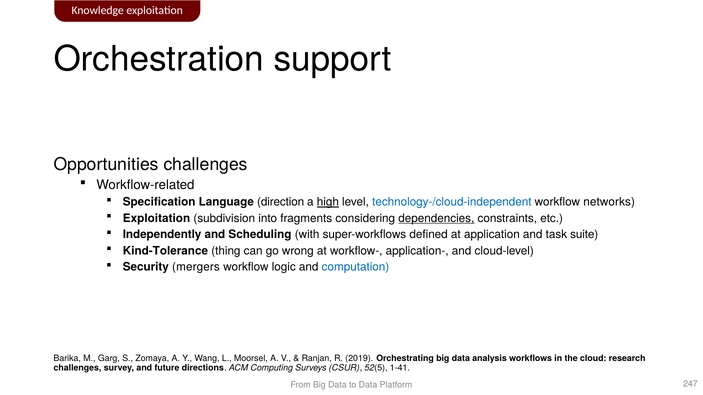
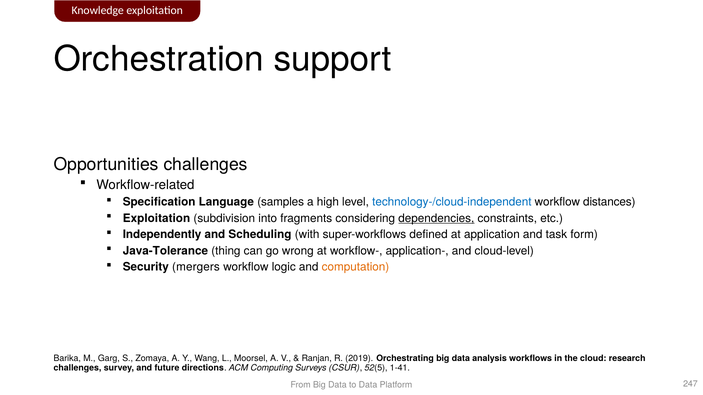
direction: direction -> samples
high underline: present -> none
networks: networks -> distances
suite: suite -> form
Kind-Tolerance: Kind-Tolerance -> Java-Tolerance
computation colour: blue -> orange
